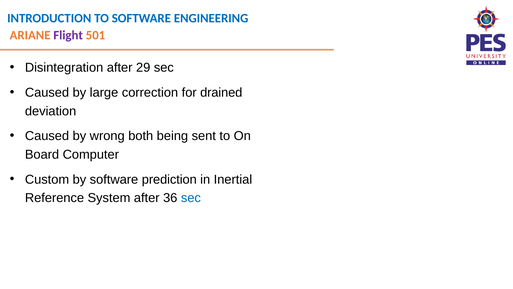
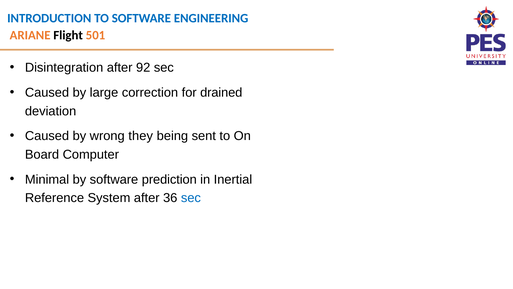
Flight colour: purple -> black
29: 29 -> 92
both: both -> they
Custom: Custom -> Minimal
